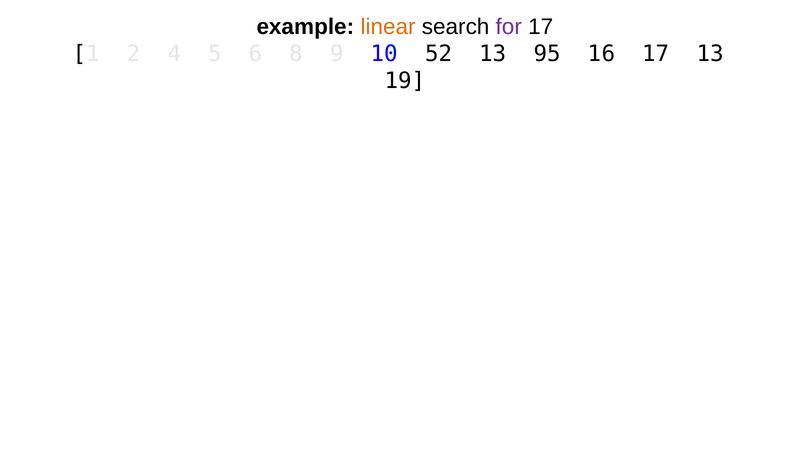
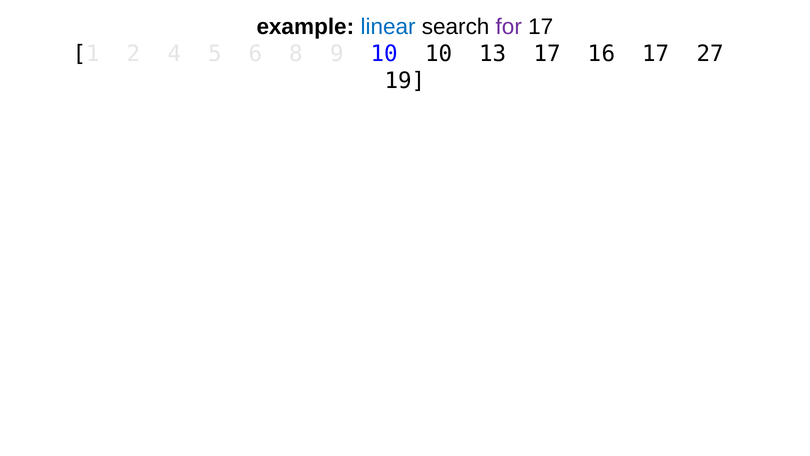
linear colour: orange -> blue
10 52: 52 -> 10
13 95: 95 -> 17
17 13: 13 -> 27
